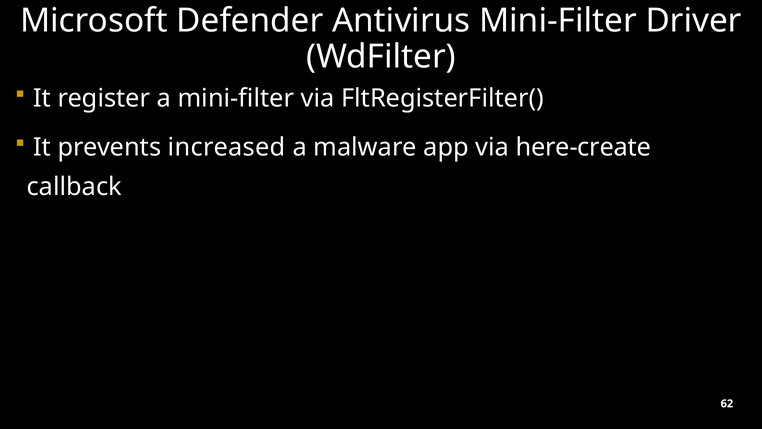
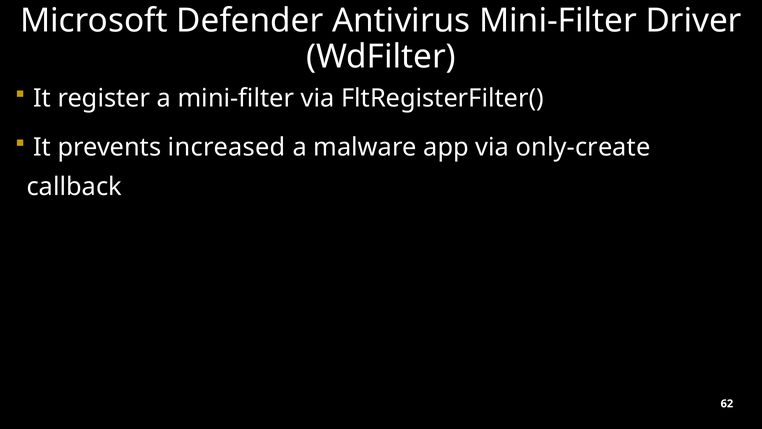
here-create: here-create -> only-create
